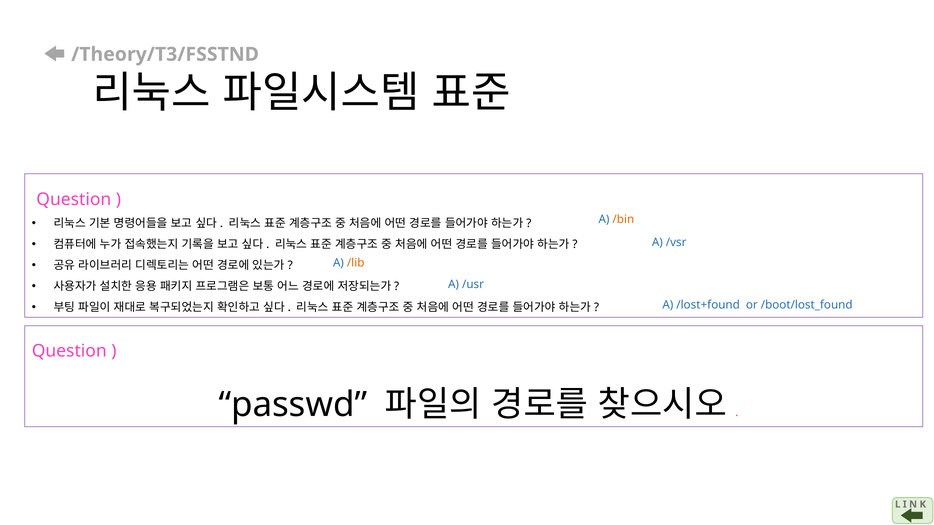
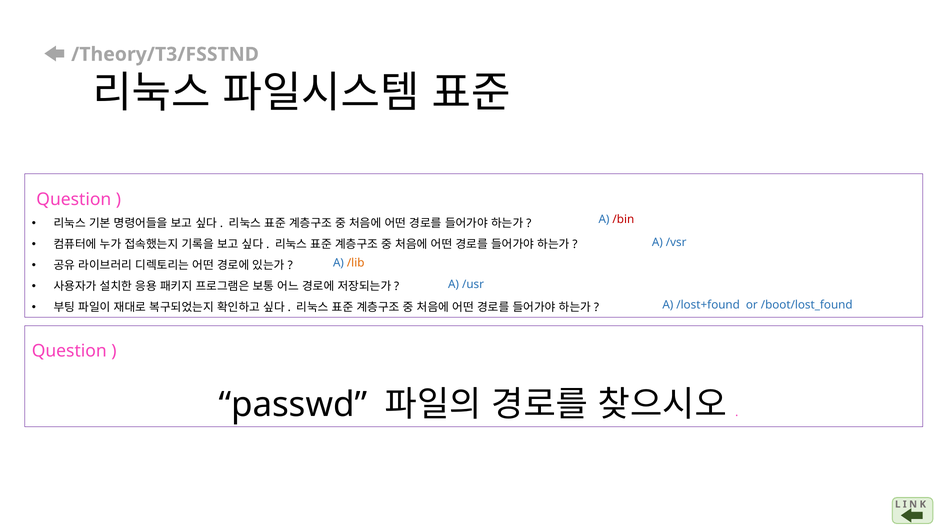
/bin colour: orange -> red
